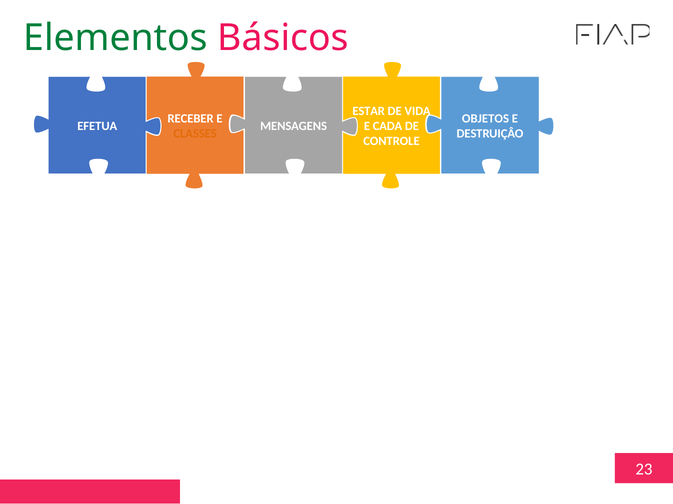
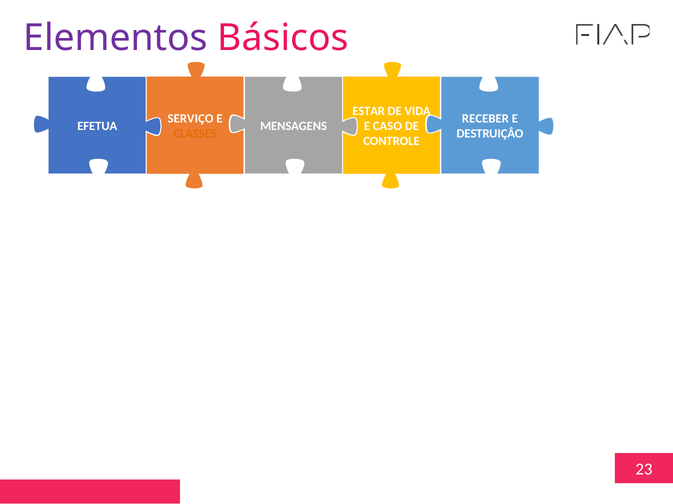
Elementos colour: green -> purple
RECEBER: RECEBER -> SERVIÇO
OBJETOS: OBJETOS -> RECEBER
CADA: CADA -> CASO
